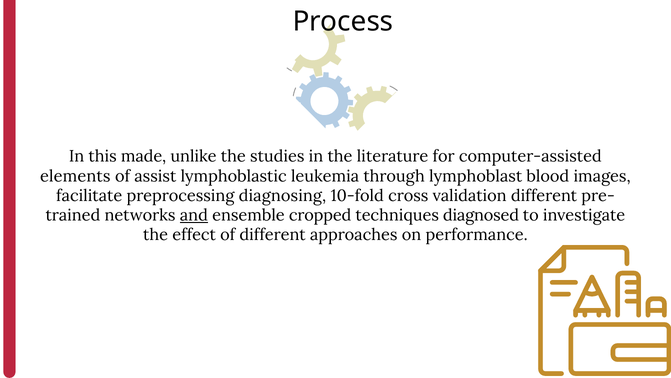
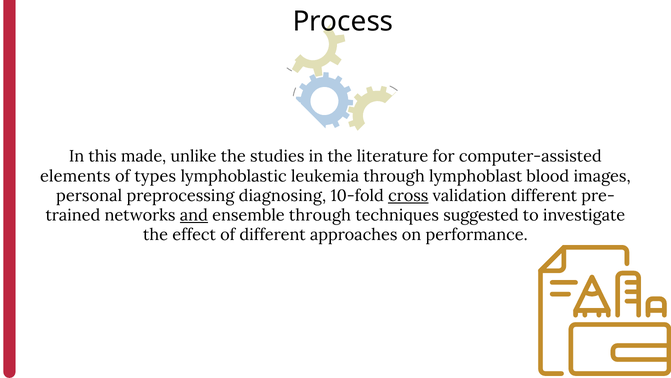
assist: assist -> types
facilitate: facilitate -> personal
cross underline: none -> present
ensemble cropped: cropped -> through
diagnosed: diagnosed -> suggested
